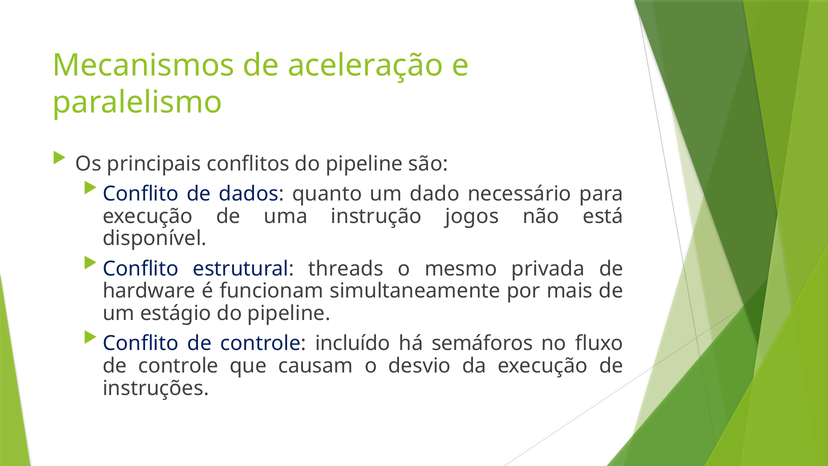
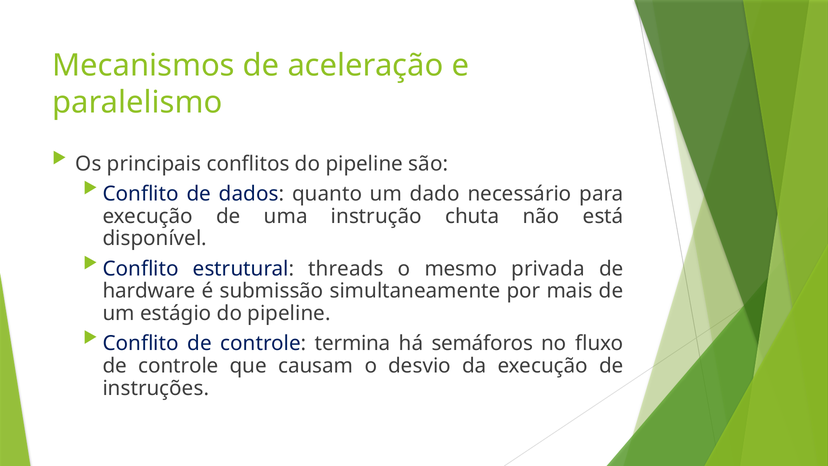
jogos: jogos -> chuta
funcionam: funcionam -> submissão
incluído: incluído -> termina
